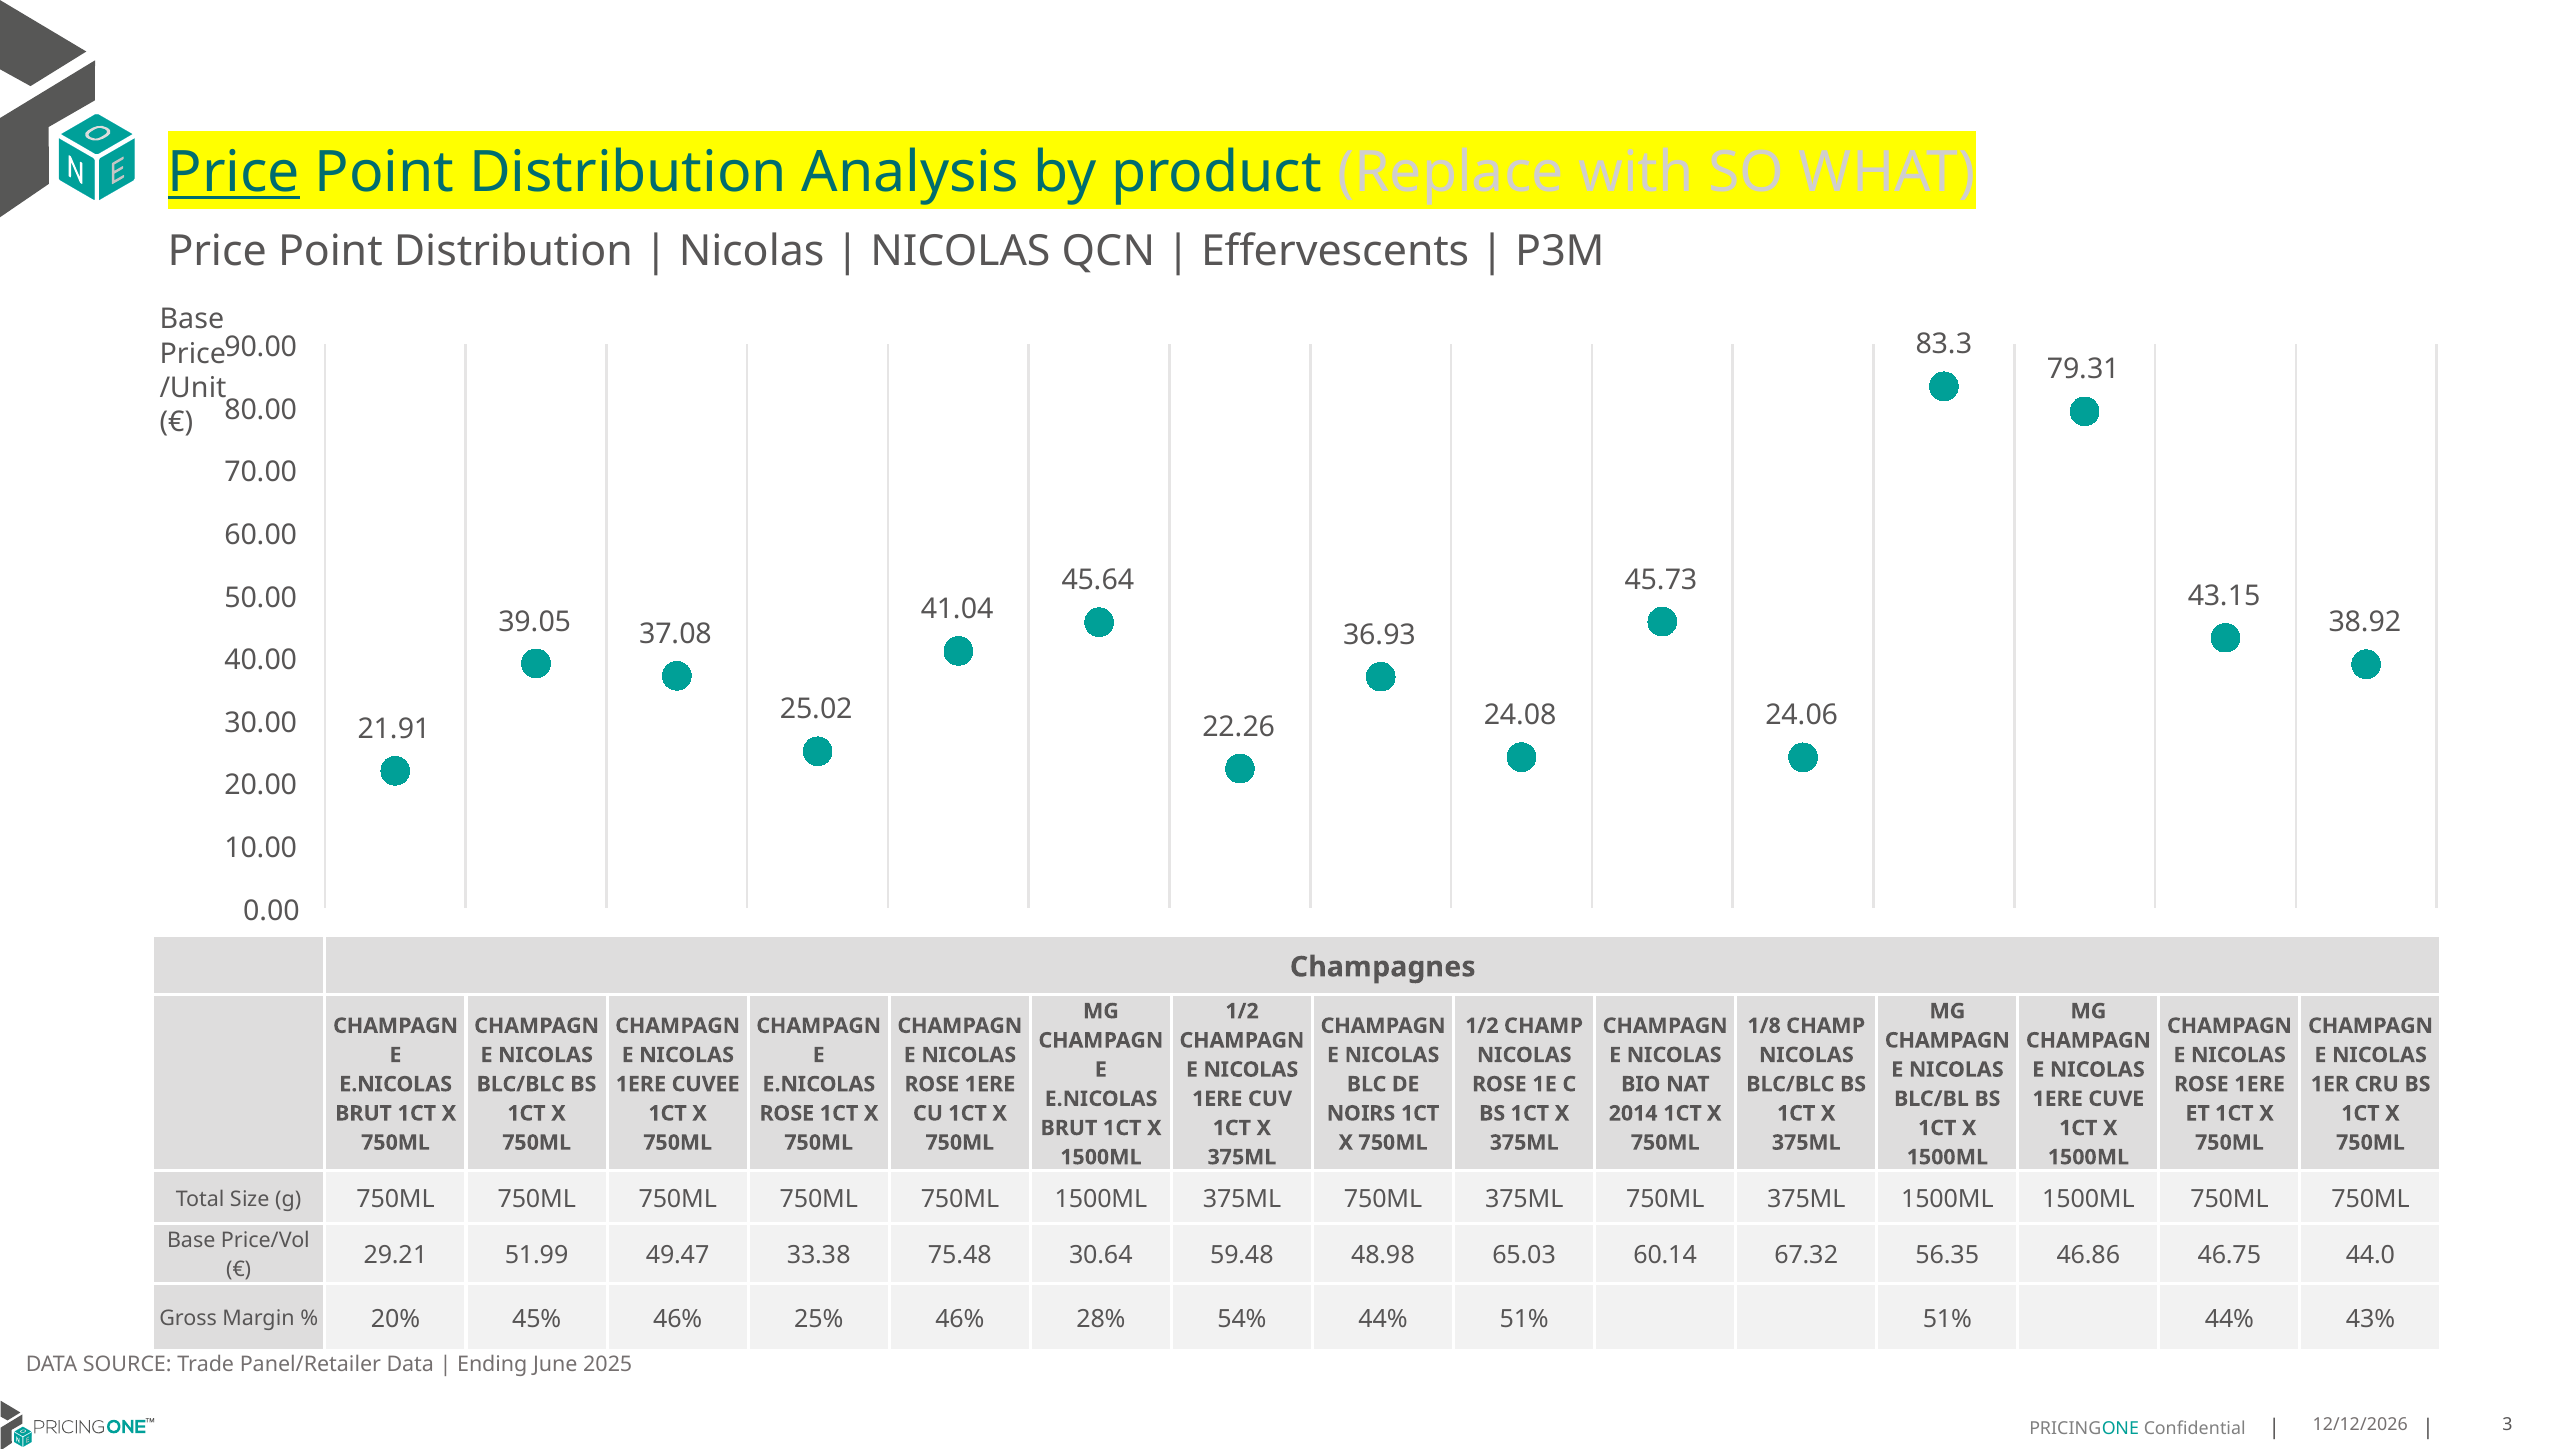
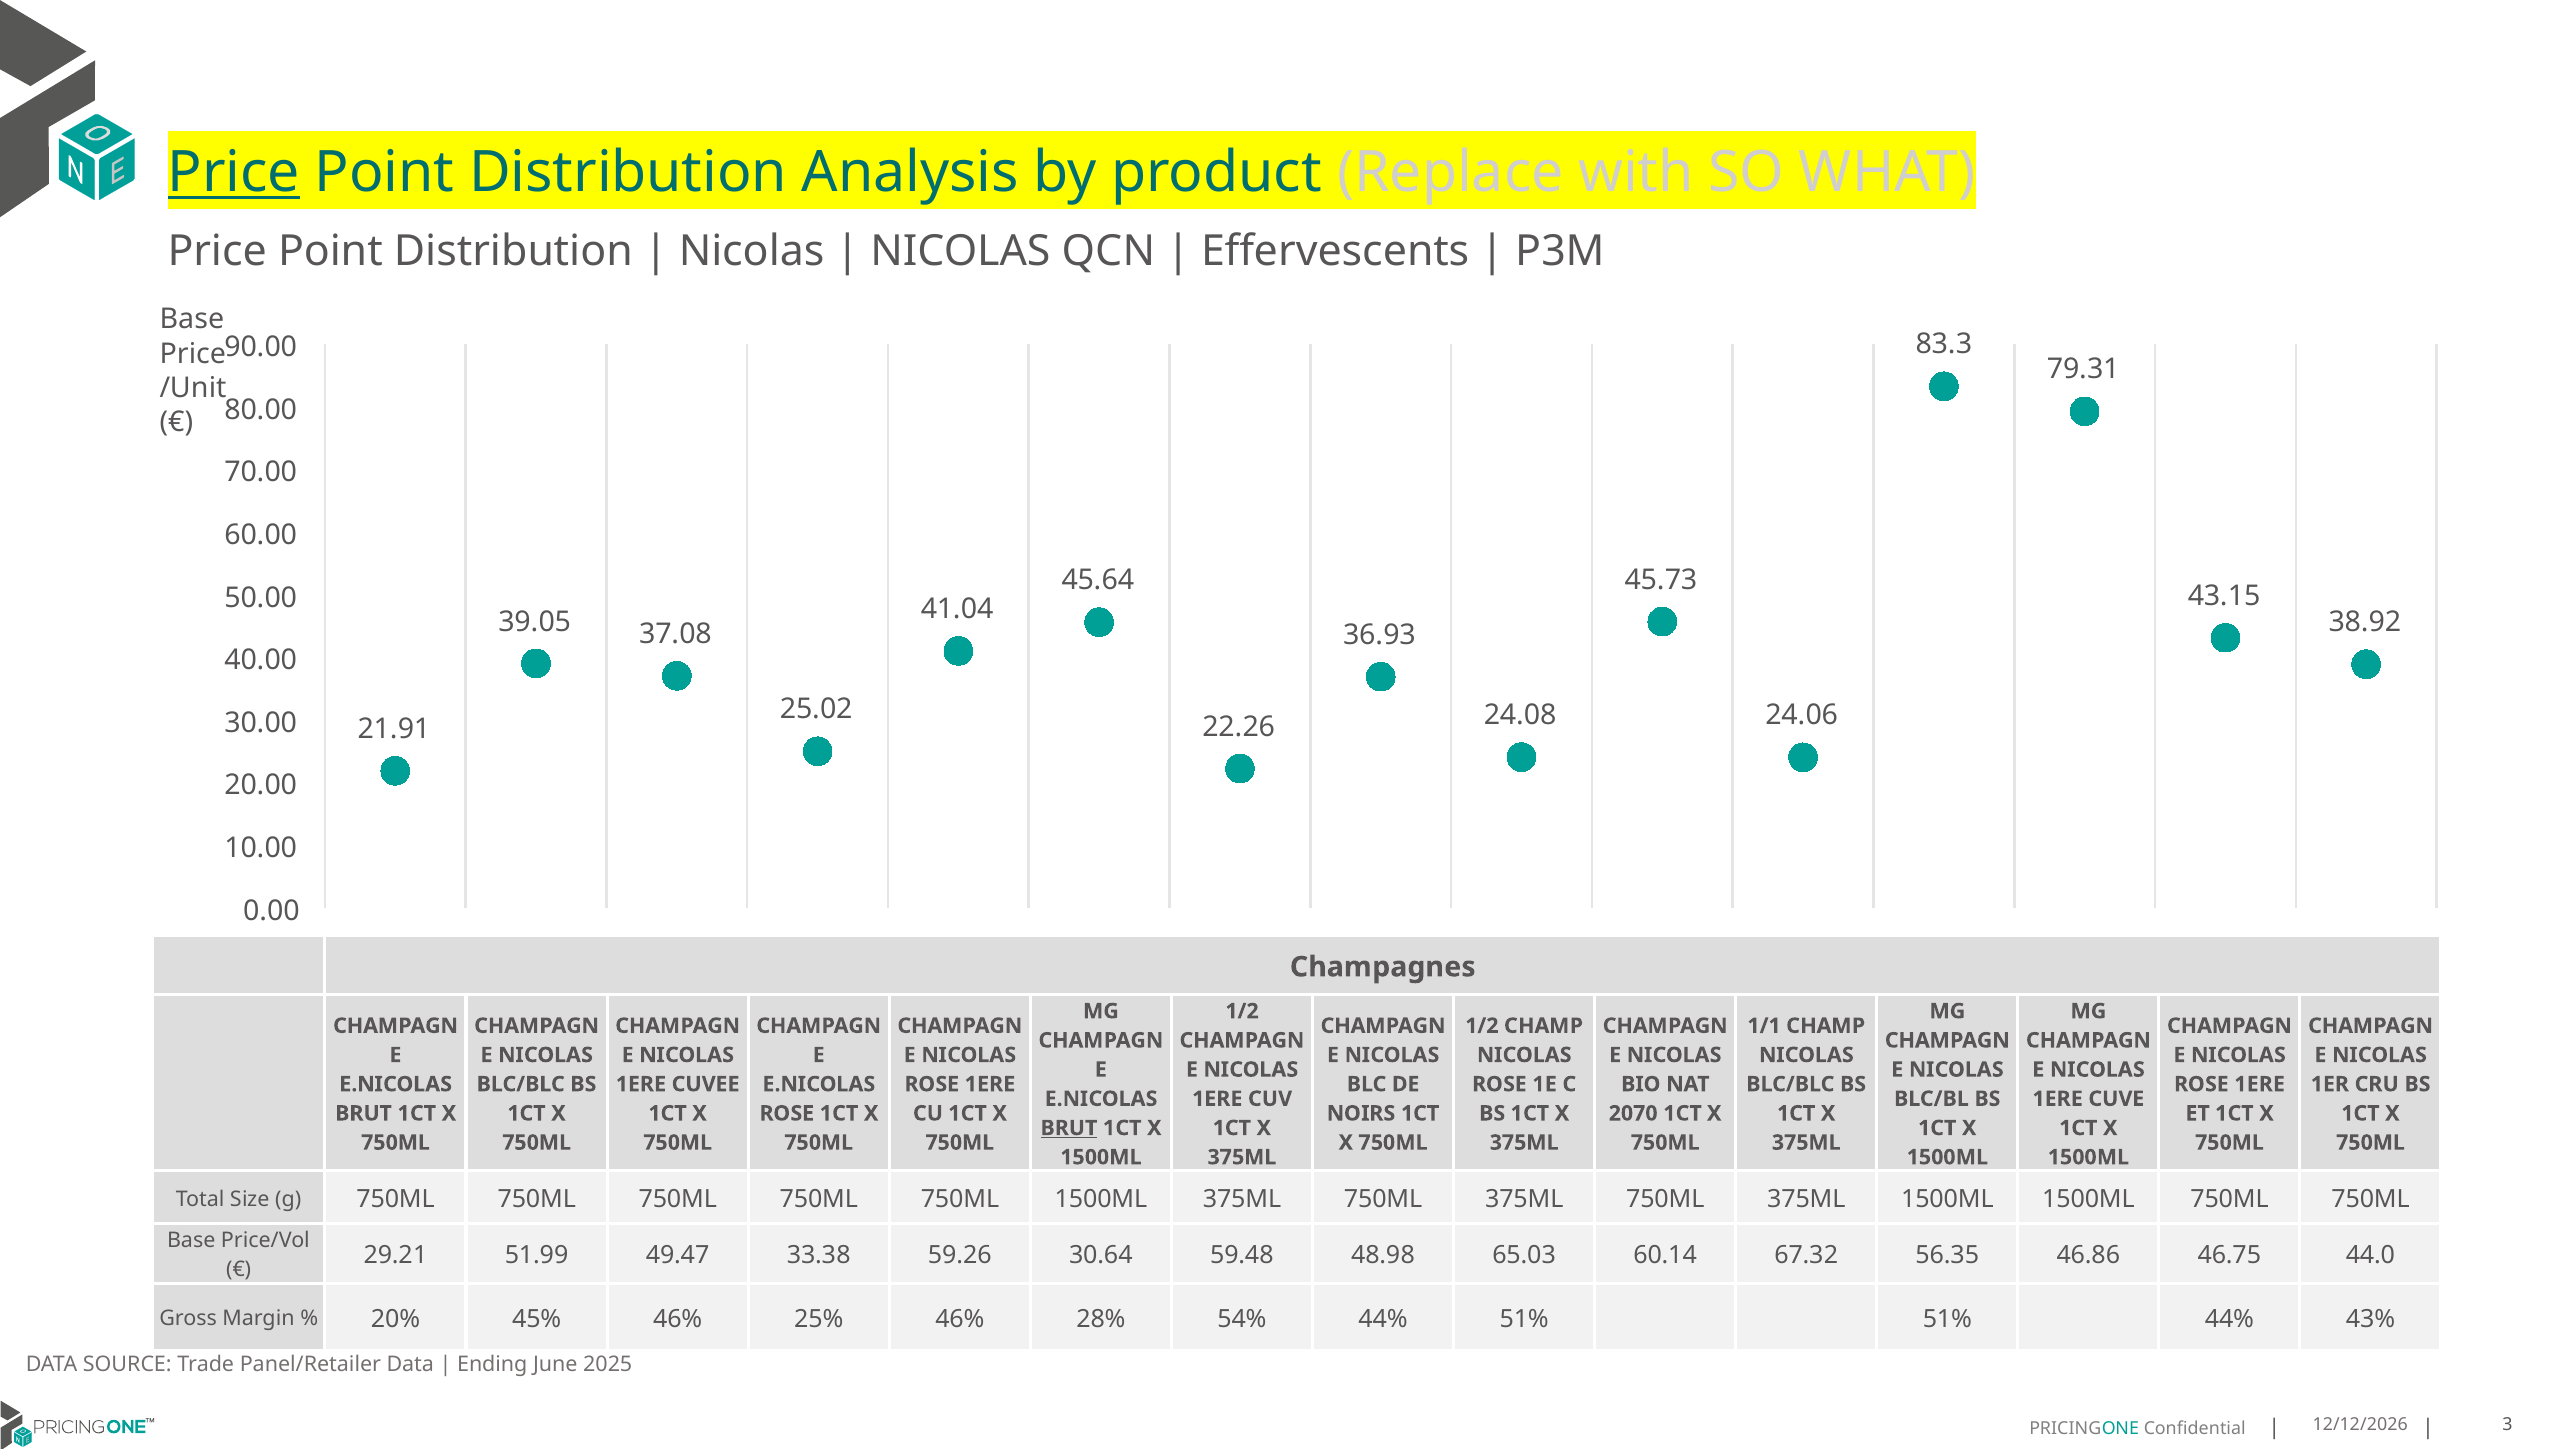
1/8: 1/8 -> 1/1
2014: 2014 -> 2070
BRUT at (1069, 1128) underline: none -> present
75.48: 75.48 -> 59.26
